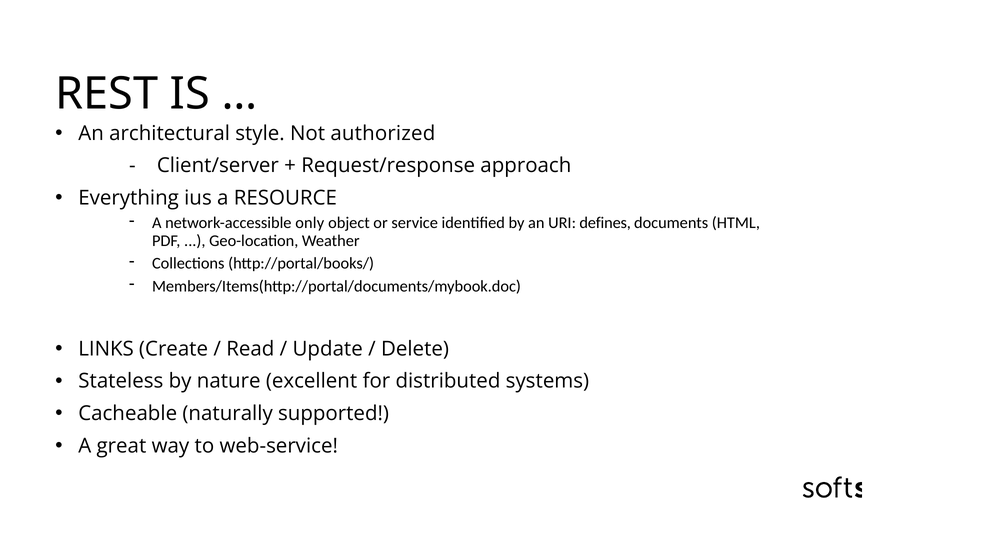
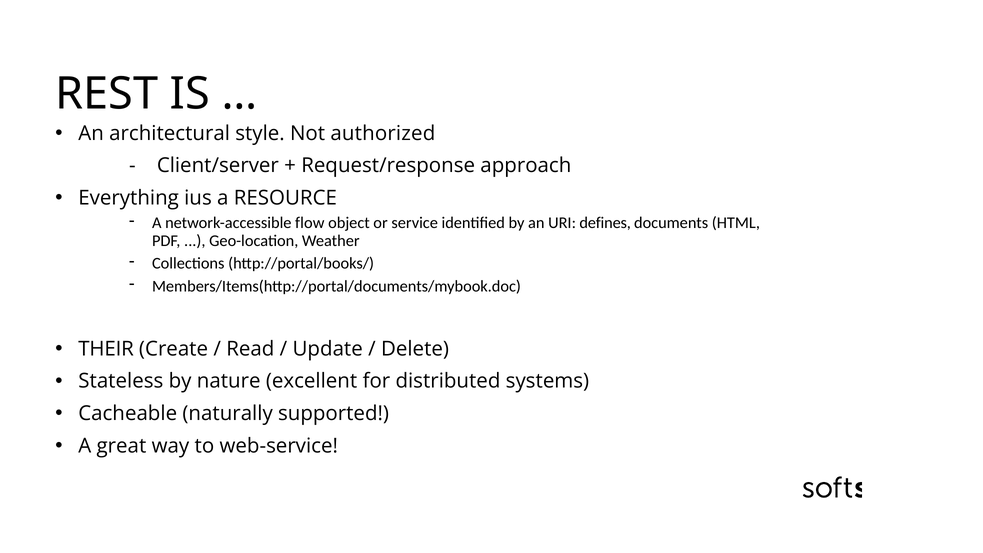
only: only -> flow
LINKS: LINKS -> THEIR
